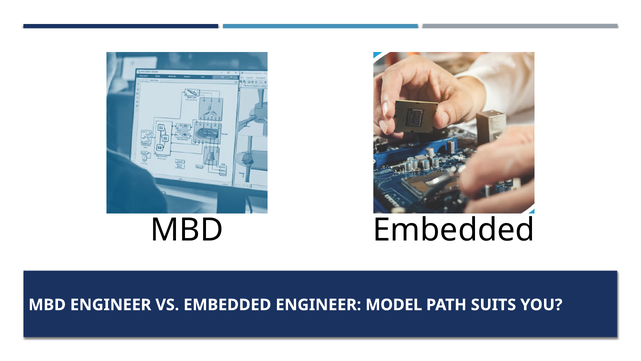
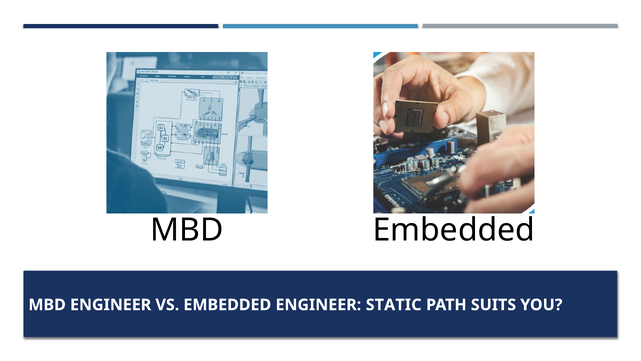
MODEL: MODEL -> STATIC
